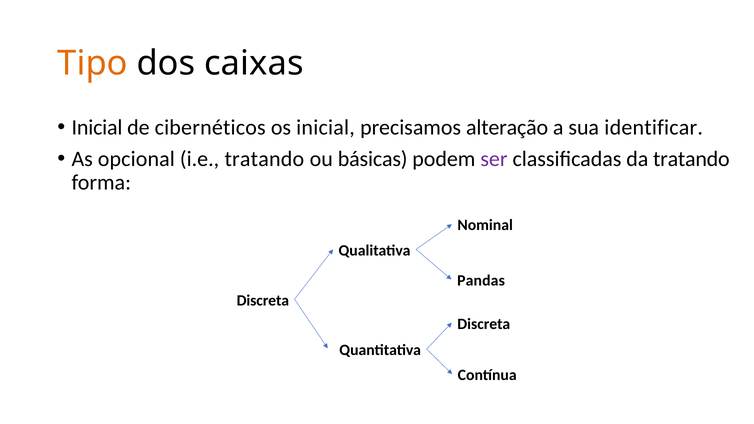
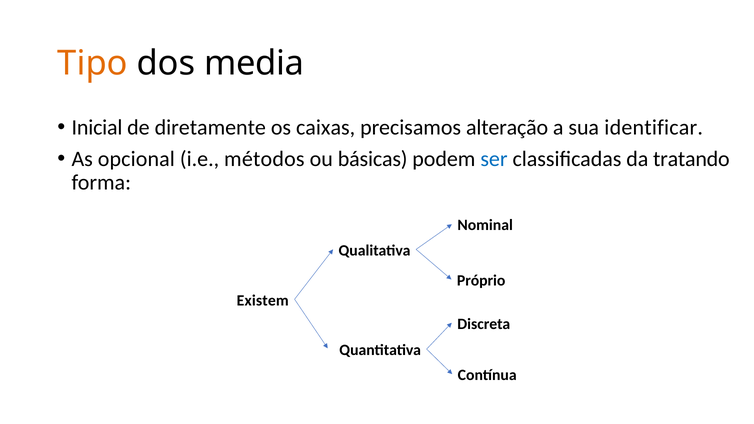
caixas: caixas -> media
cibernéticos: cibernéticos -> diretamente
os inicial: inicial -> caixas
i.e tratando: tratando -> métodos
ser colour: purple -> blue
Pandas: Pandas -> Próprio
Discreta at (263, 300): Discreta -> Existem
